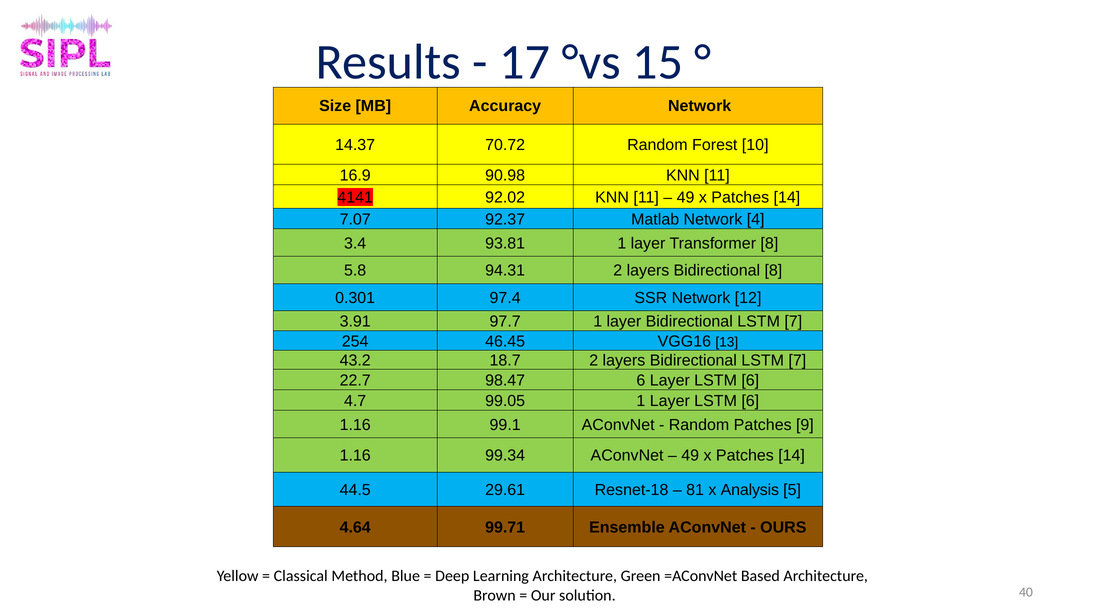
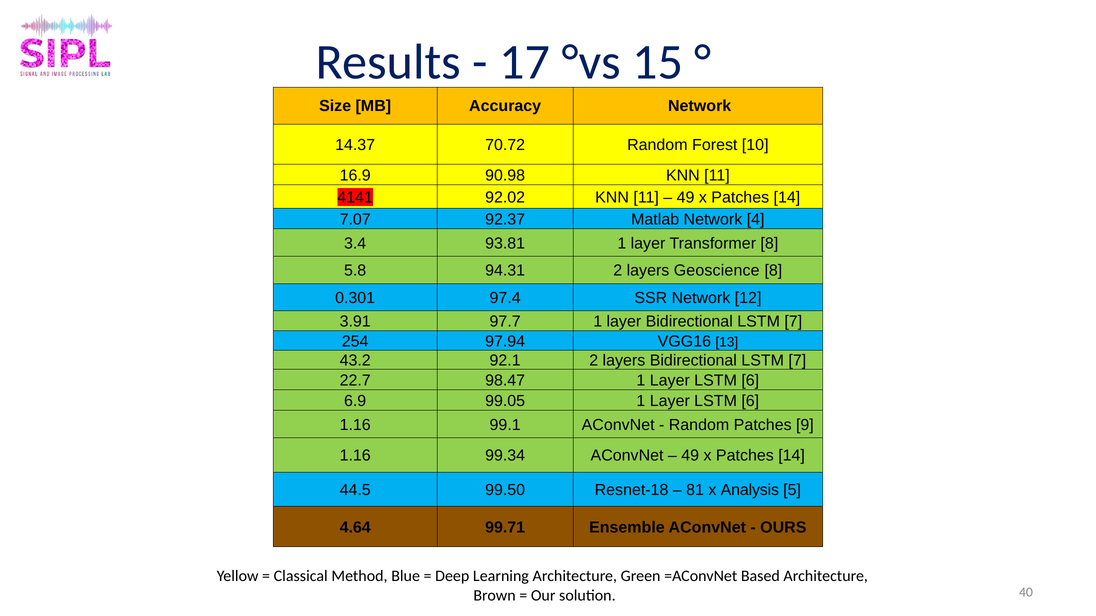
94.31 2 layers Bidirectional: Bidirectional -> Geoscience
46.45: 46.45 -> 97.94
18.7: 18.7 -> 92.1
98.47 6: 6 -> 1
4.7: 4.7 -> 6.9
29.61: 29.61 -> 99.50
